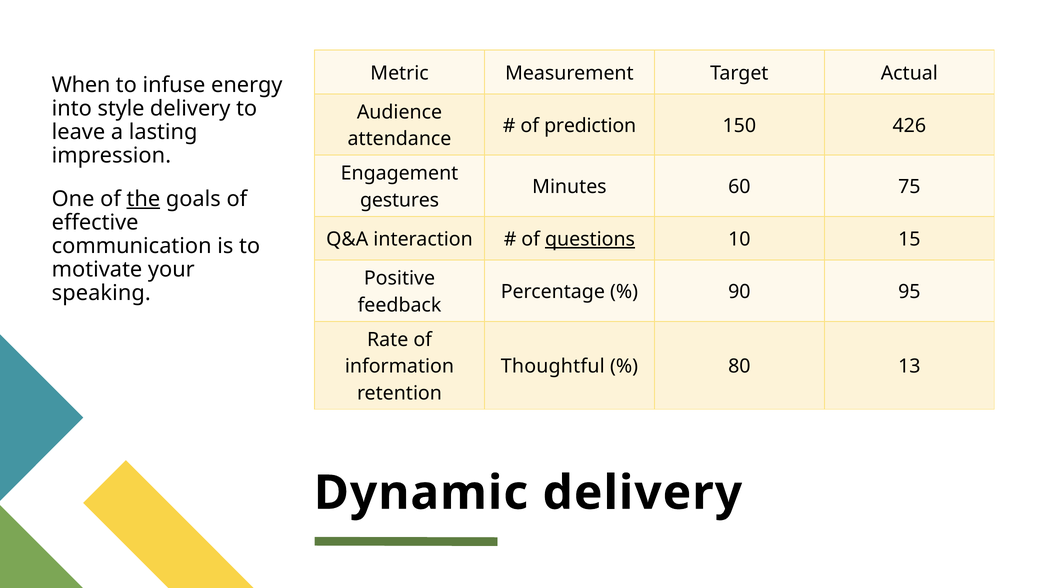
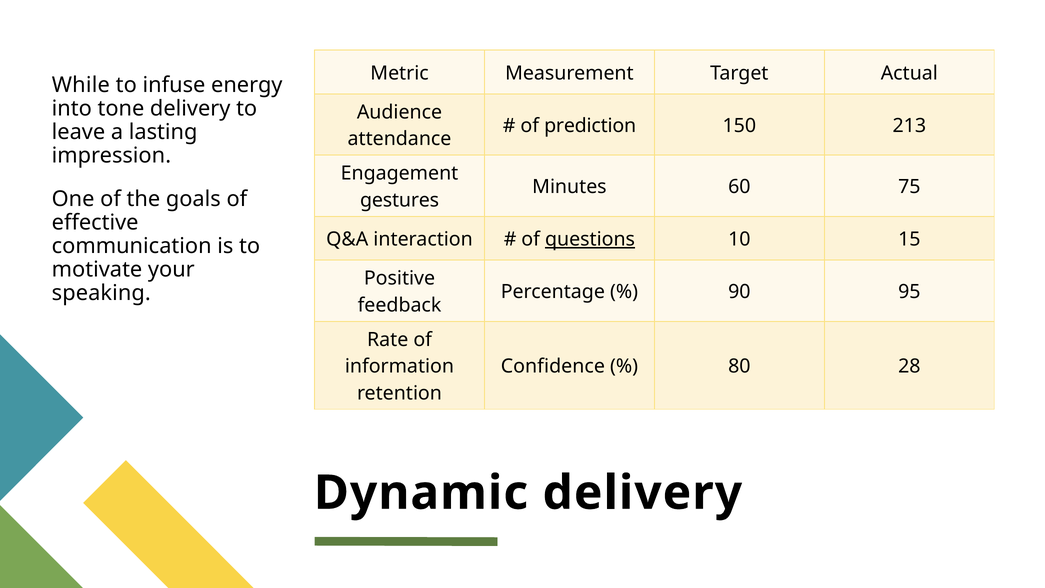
When: When -> While
style: style -> tone
426: 426 -> 213
the underline: present -> none
Thoughtful: Thoughtful -> Confidence
13: 13 -> 28
